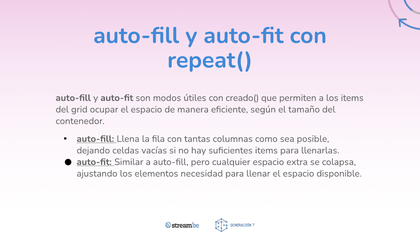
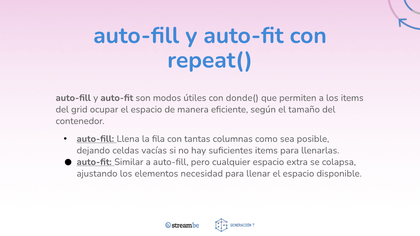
creado(: creado( -> donde(
